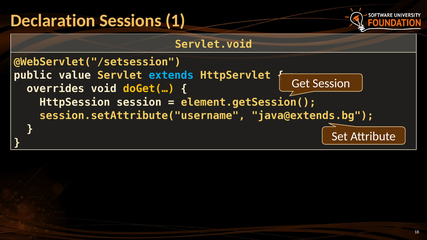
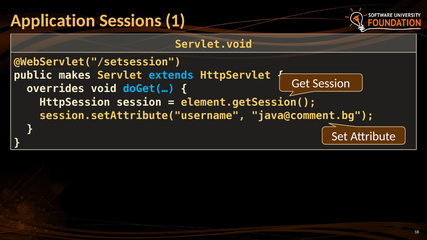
Declaration: Declaration -> Application
value: value -> makes
doGet(… colour: yellow -> light blue
java@extends.bg: java@extends.bg -> java@comment.bg
